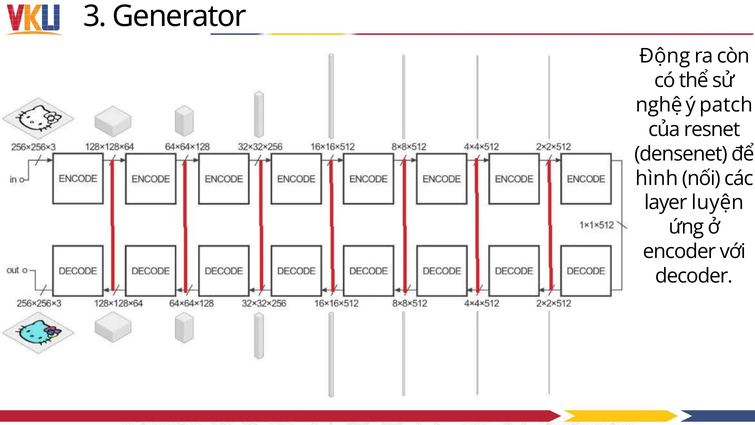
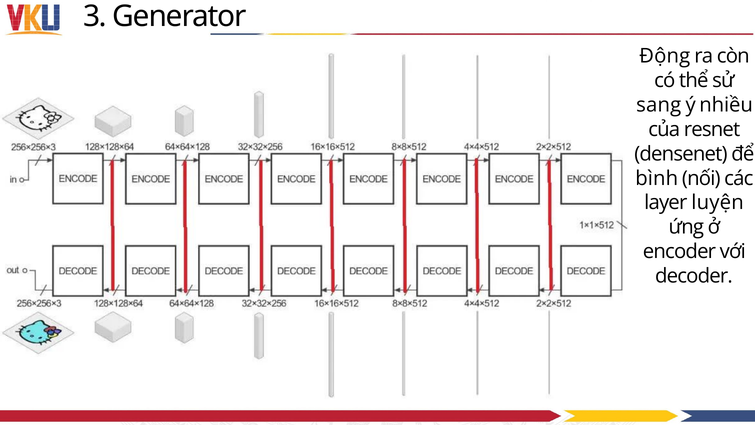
nghệ: nghệ -> sang
patch: patch -> nhiều
hình: hình -> bình
